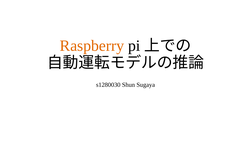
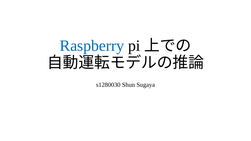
Raspberry colour: orange -> blue
